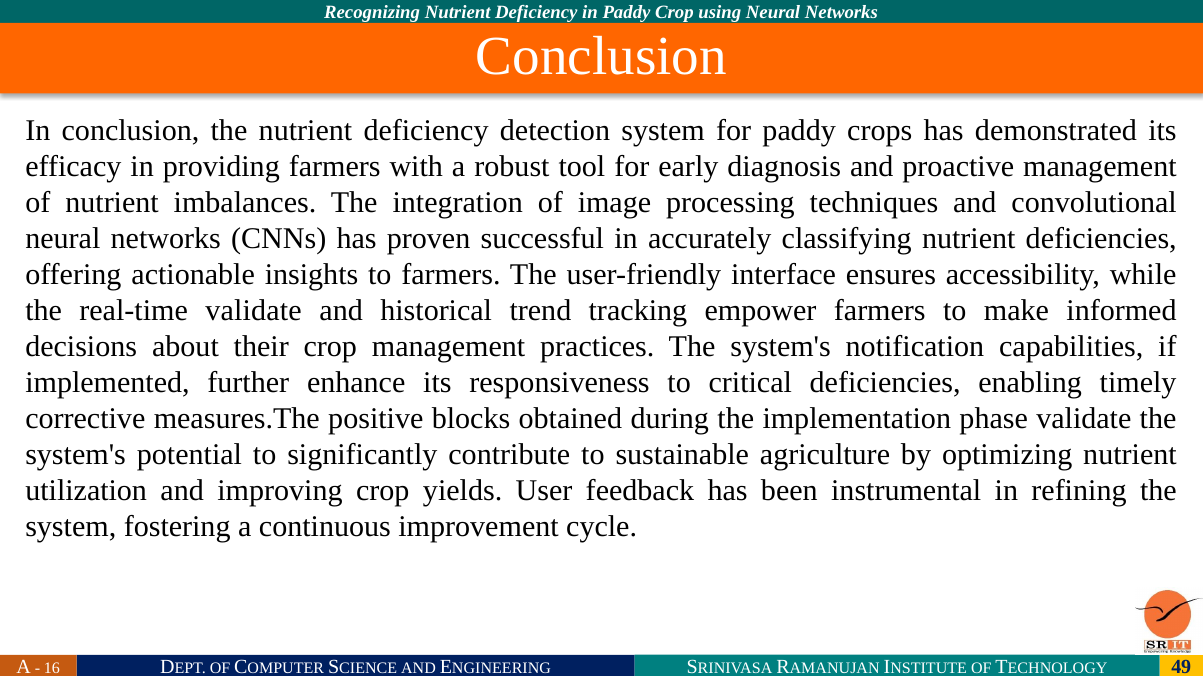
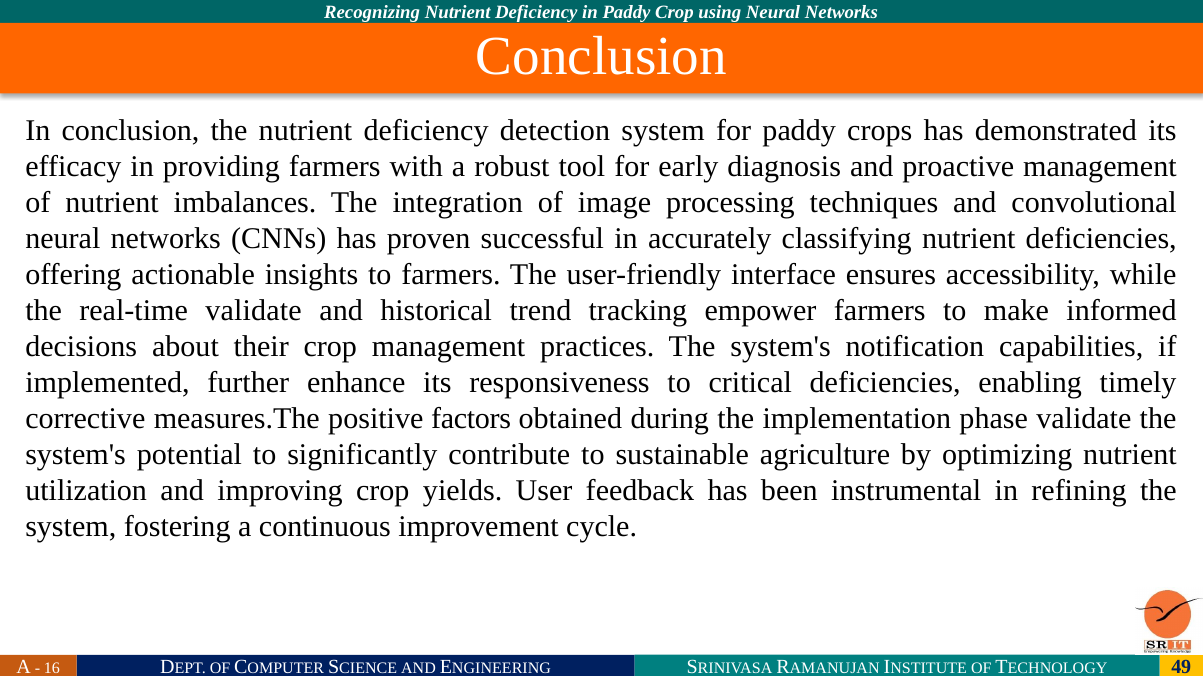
blocks: blocks -> factors
